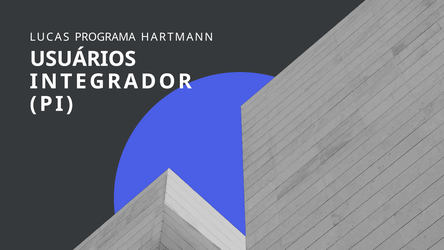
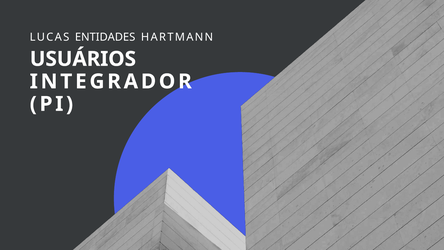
PROGRAMA: PROGRAMA -> ENTIDADES
